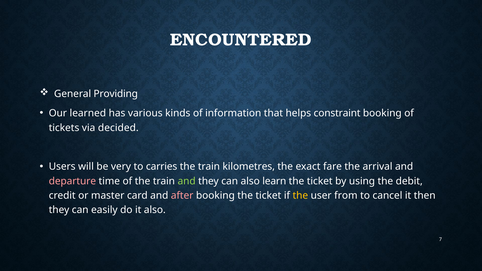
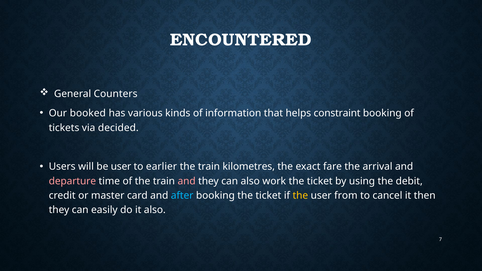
Providing: Providing -> Counters
learned: learned -> booked
be very: very -> user
carries: carries -> earlier
and at (187, 181) colour: light green -> pink
learn: learn -> work
after colour: pink -> light blue
